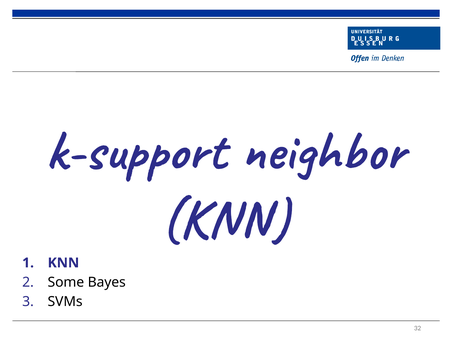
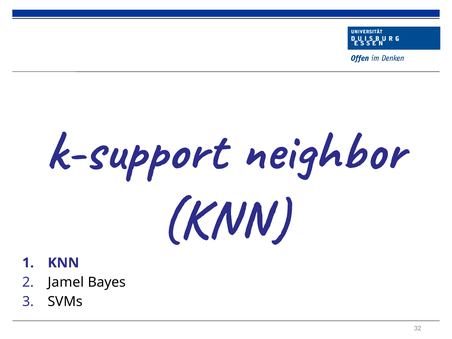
Some: Some -> Jamel
